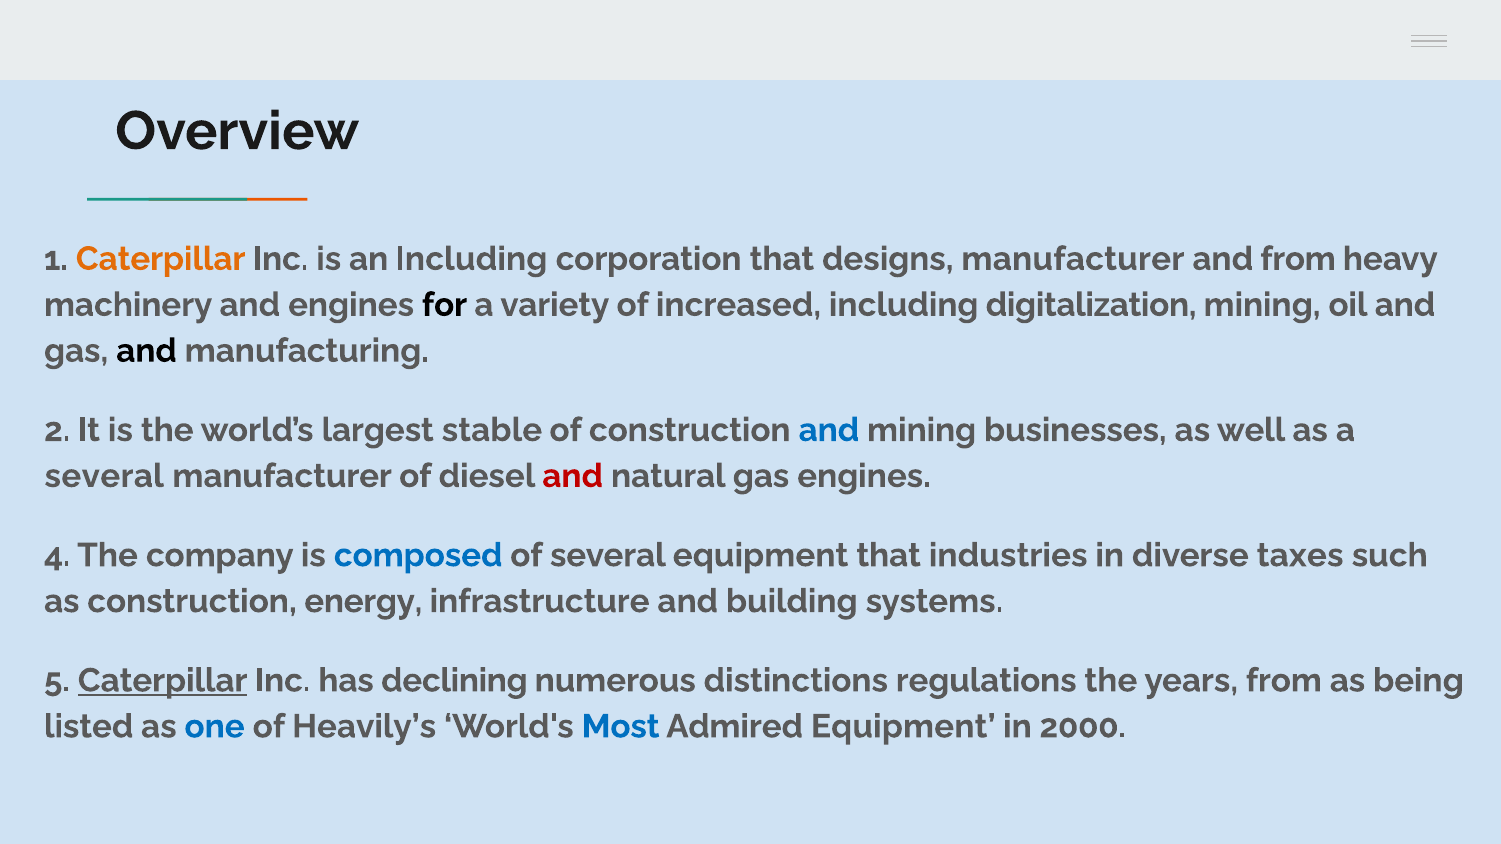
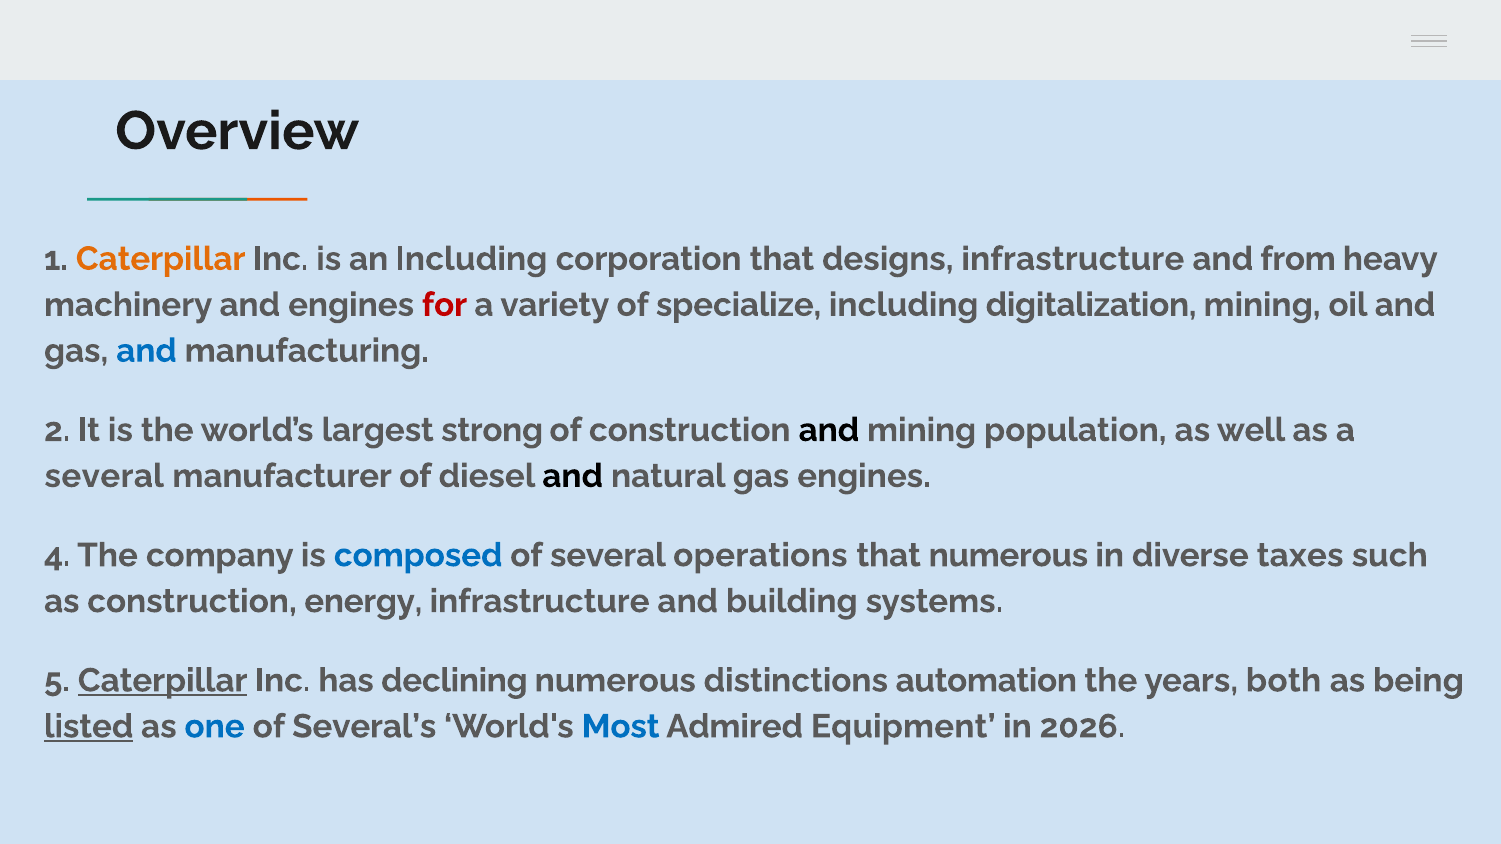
designs manufacturer: manufacturer -> infrastructure
for colour: black -> red
increased: increased -> specialize
and at (147, 351) colour: black -> blue
stable: stable -> strong
and at (829, 430) colour: blue -> black
businesses: businesses -> population
and at (573, 476) colour: red -> black
several equipment: equipment -> operations
that industries: industries -> numerous
regulations: regulations -> automation
years from: from -> both
listed underline: none -> present
Heavily’s: Heavily’s -> Several’s
2000: 2000 -> 2026
